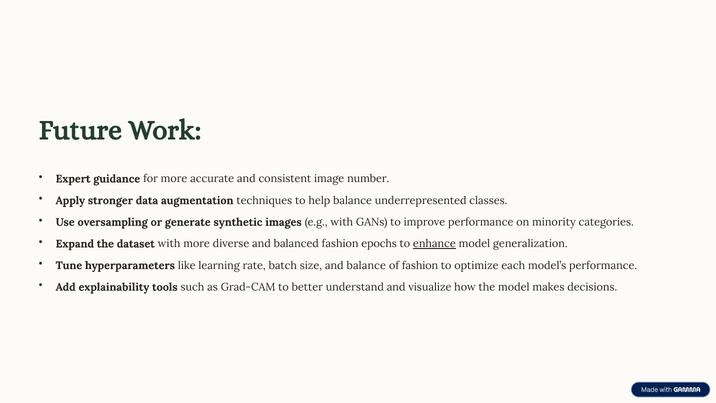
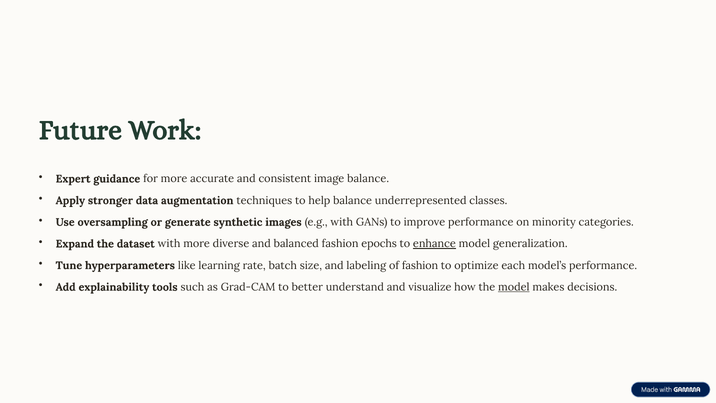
image number: number -> balance
and balance: balance -> labeling
model at (514, 287) underline: none -> present
